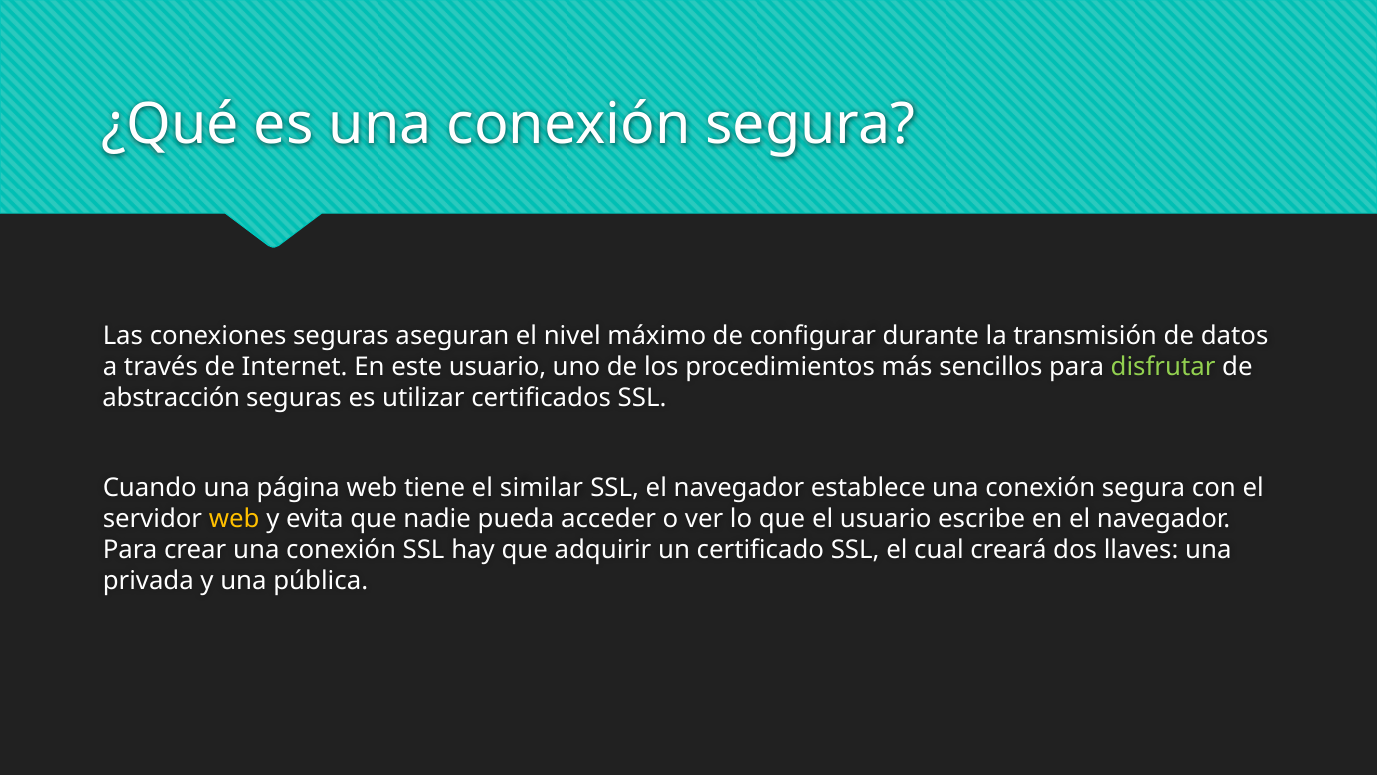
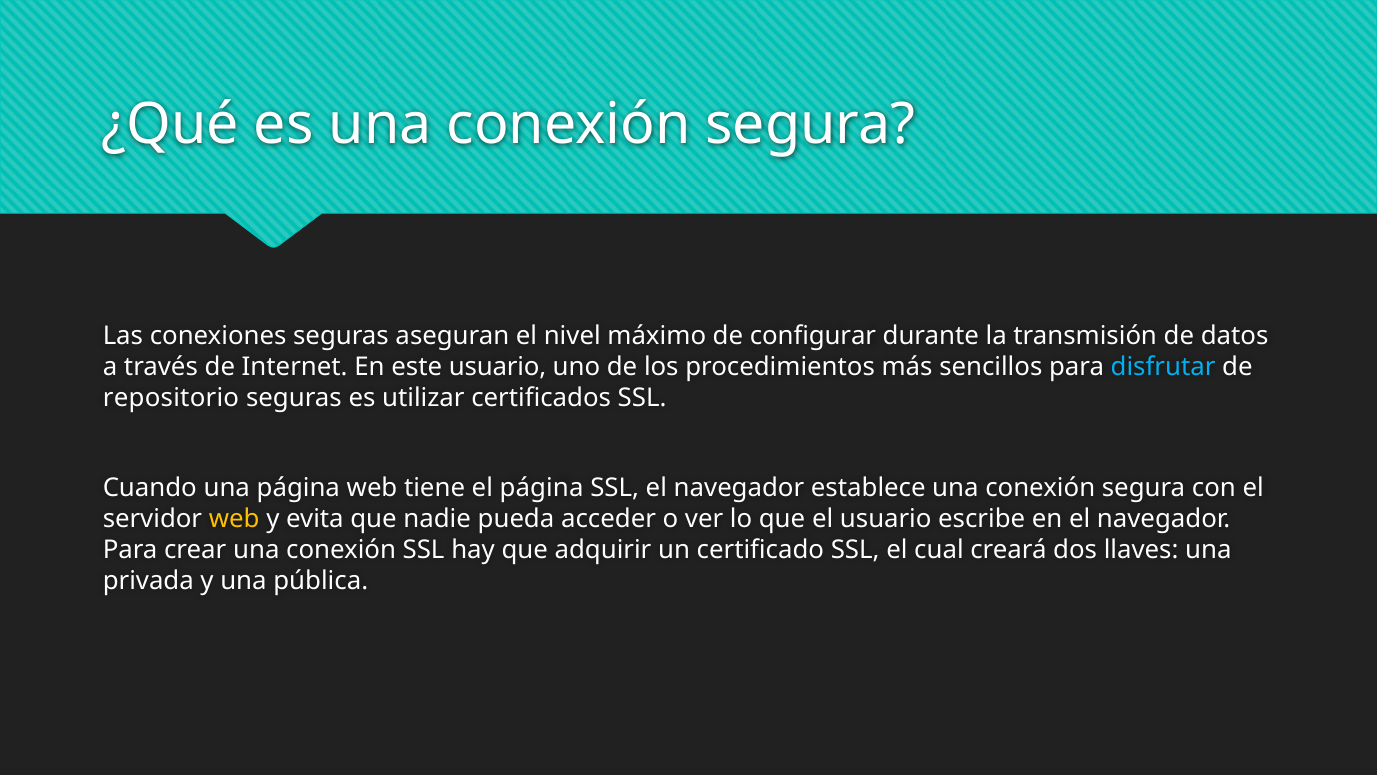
disfrutar colour: light green -> light blue
abstracción: abstracción -> repositorio
el similar: similar -> página
